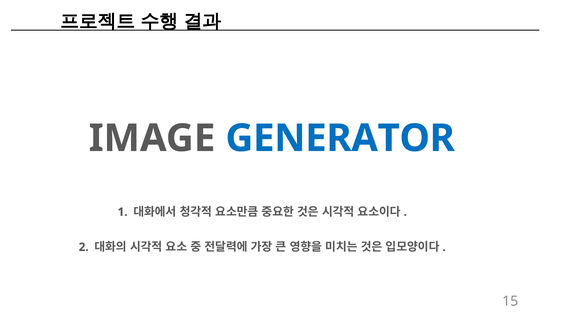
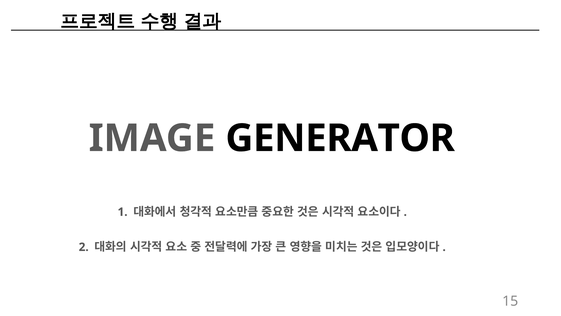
GENERATOR colour: blue -> black
